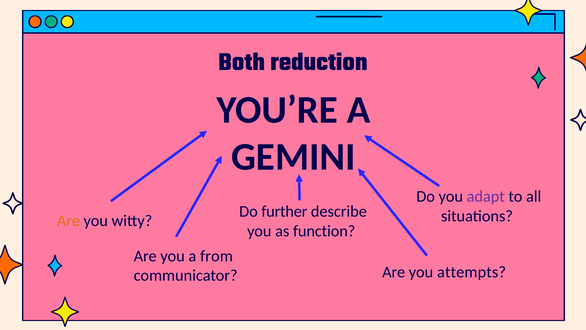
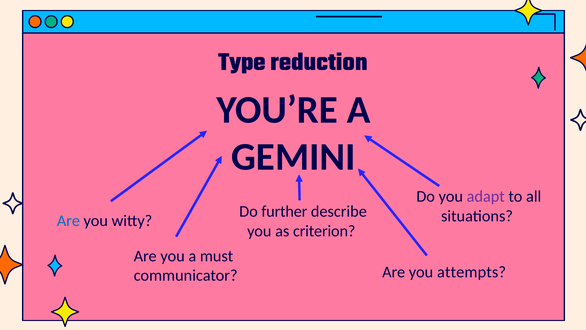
Both: Both -> Type
Are at (68, 221) colour: orange -> blue
function: function -> criterion
from: from -> must
